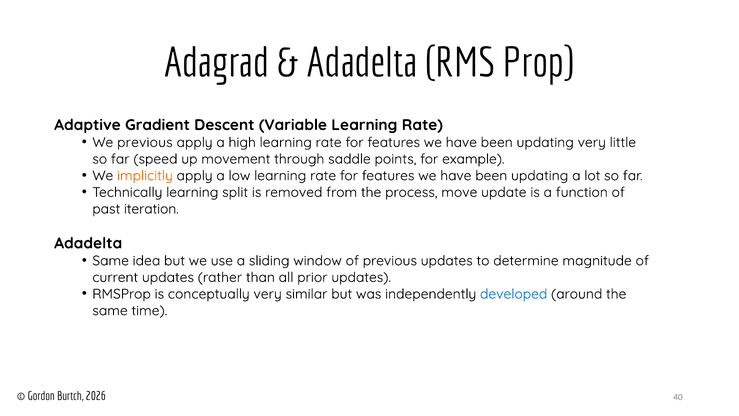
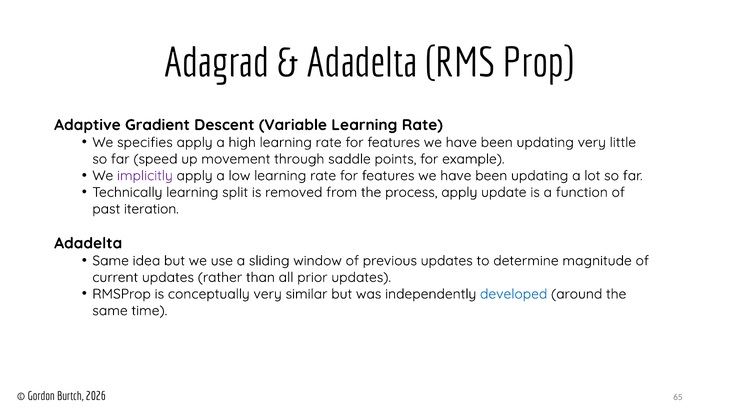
We previous: previous -> specifies
implicitly colour: orange -> purple
process move: move -> apply
40: 40 -> 65
